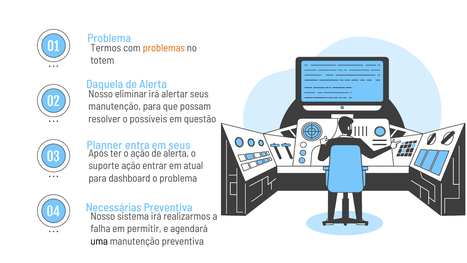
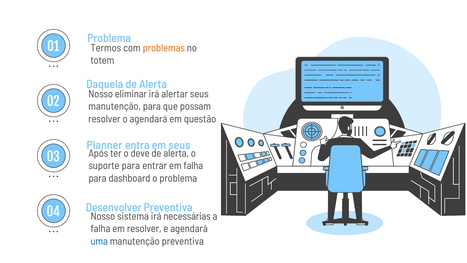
o possíveis: possíveis -> agendará
o ação: ação -> deve
suporte ação: ação -> para
em atual: atual -> falha
Necessárias: Necessárias -> Desenvolver
realizarmos: realizarmos -> necessárias
em permitir: permitir -> resolver
uma colour: black -> blue
